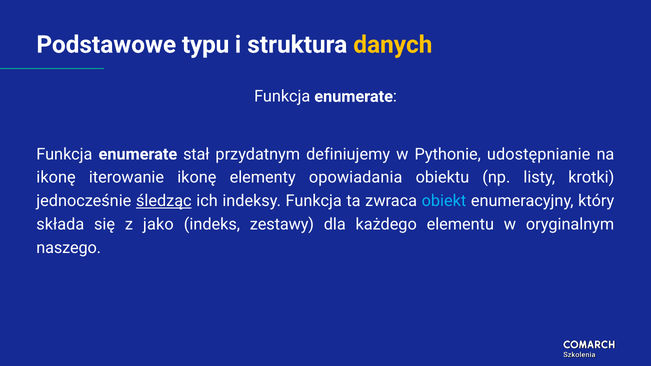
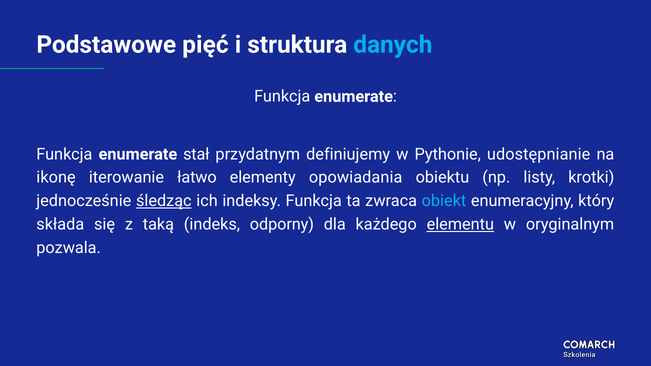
typu: typu -> pięć
danych colour: yellow -> light blue
iterowanie ikonę: ikonę -> łatwo
jako: jako -> taką
zestawy: zestawy -> odporny
elementu underline: none -> present
naszego: naszego -> pozwala
